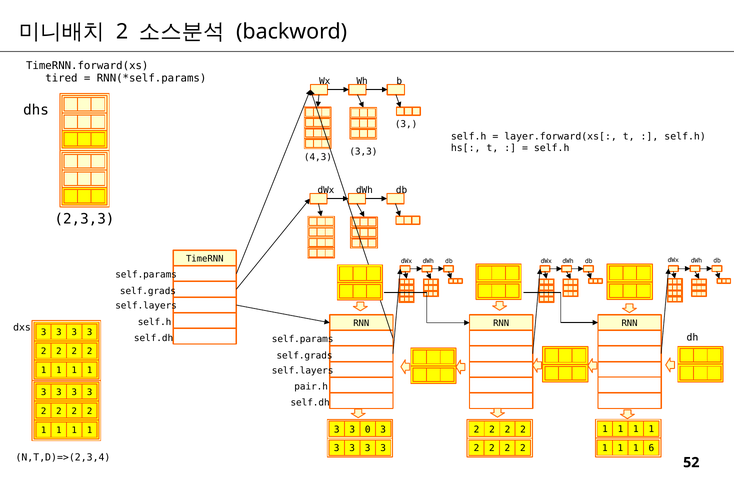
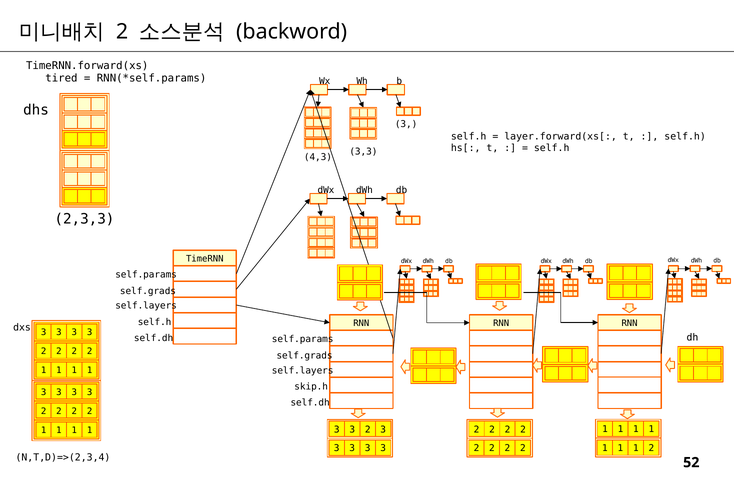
pair.h: pair.h -> skip.h
0 at (368, 430): 0 -> 2
1 6: 6 -> 2
